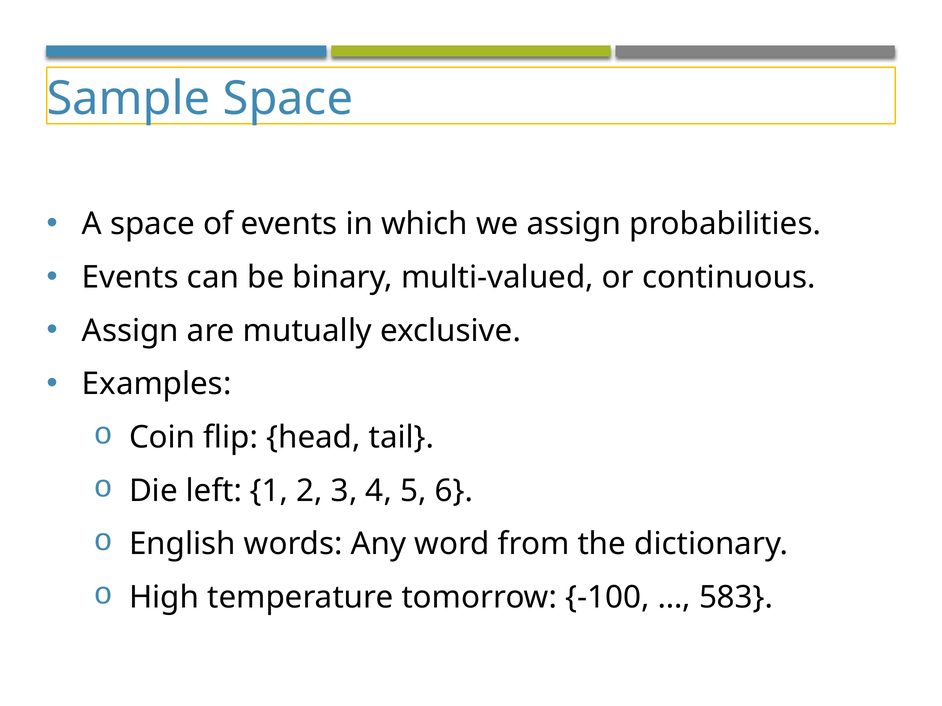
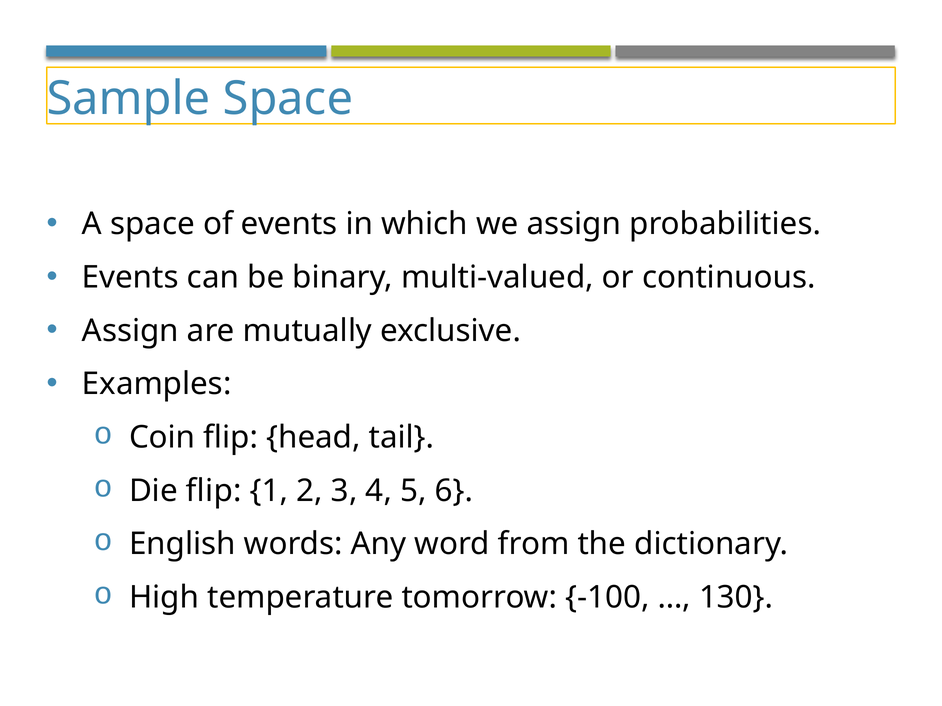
Die left: left -> flip
583: 583 -> 130
